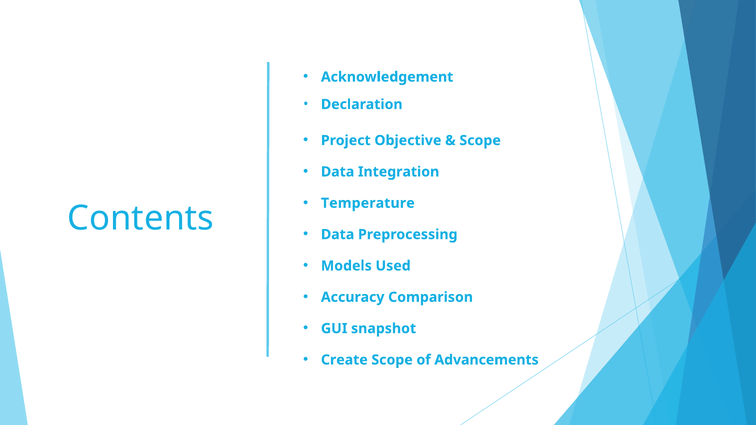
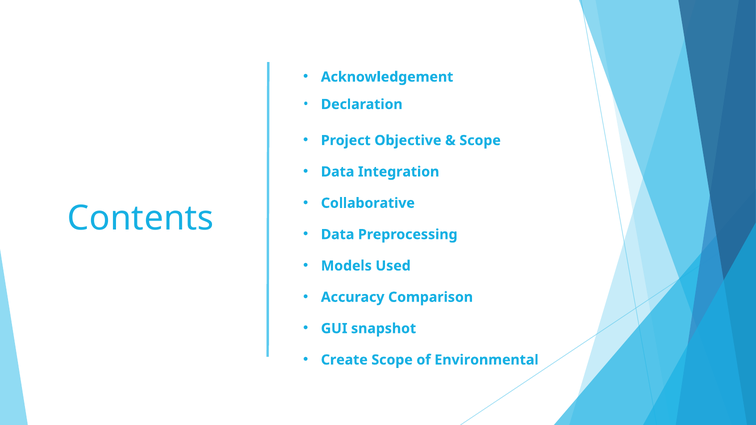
Temperature: Temperature -> Collaborative
Advancements: Advancements -> Environmental
